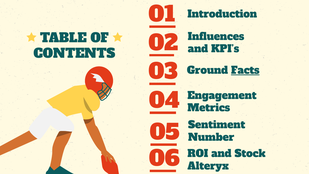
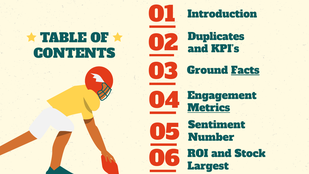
Influences: Influences -> Duplicates
Metrics underline: none -> present
Alteryx: Alteryx -> Largest
